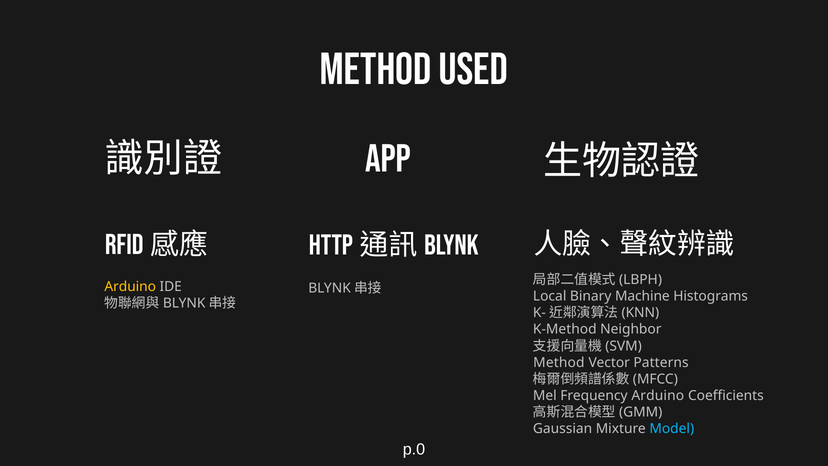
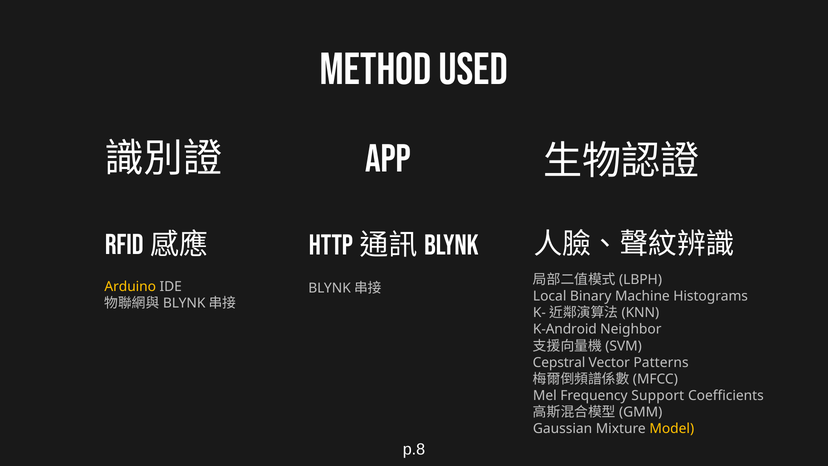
K-Method: K-Method -> K-Android
Method at (559, 362): Method -> Cepstral
Frequency Arduino: Arduino -> Support
Model colour: light blue -> yellow
p.0: p.0 -> p.8
